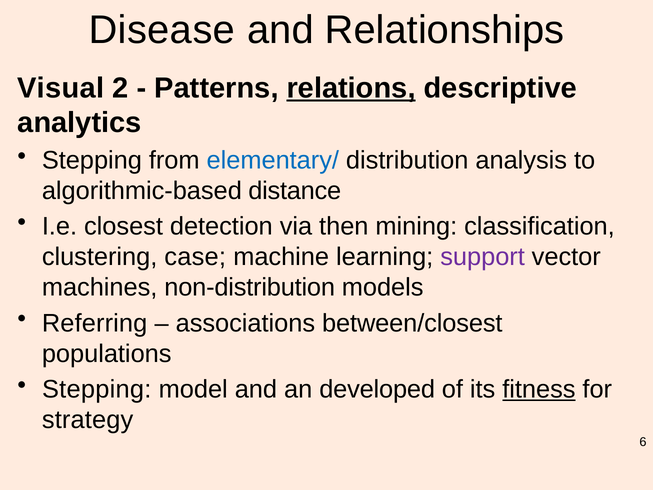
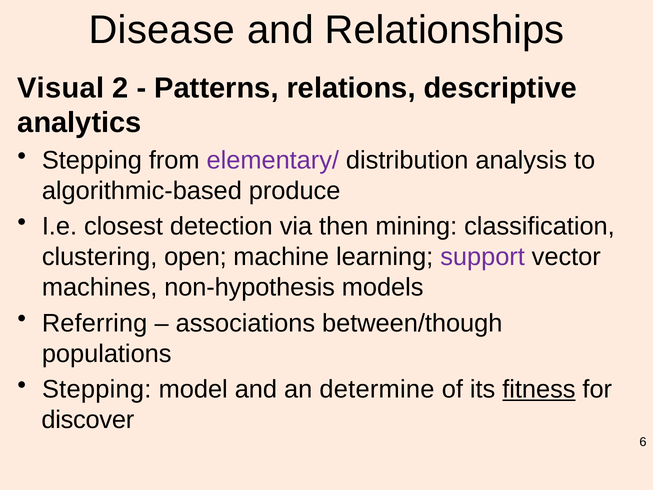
relations underline: present -> none
elementary/ colour: blue -> purple
distance: distance -> produce
case: case -> open
non-distribution: non-distribution -> non-hypothesis
between/closest: between/closest -> between/though
developed: developed -> determine
strategy: strategy -> discover
